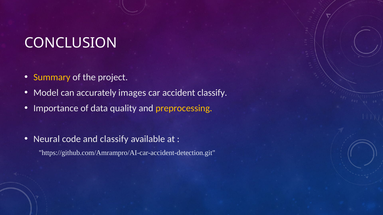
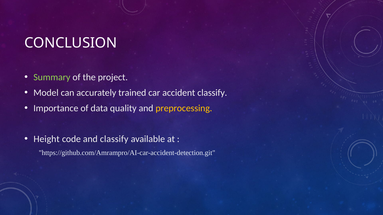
Summary colour: yellow -> light green
images: images -> trained
Neural: Neural -> Height
